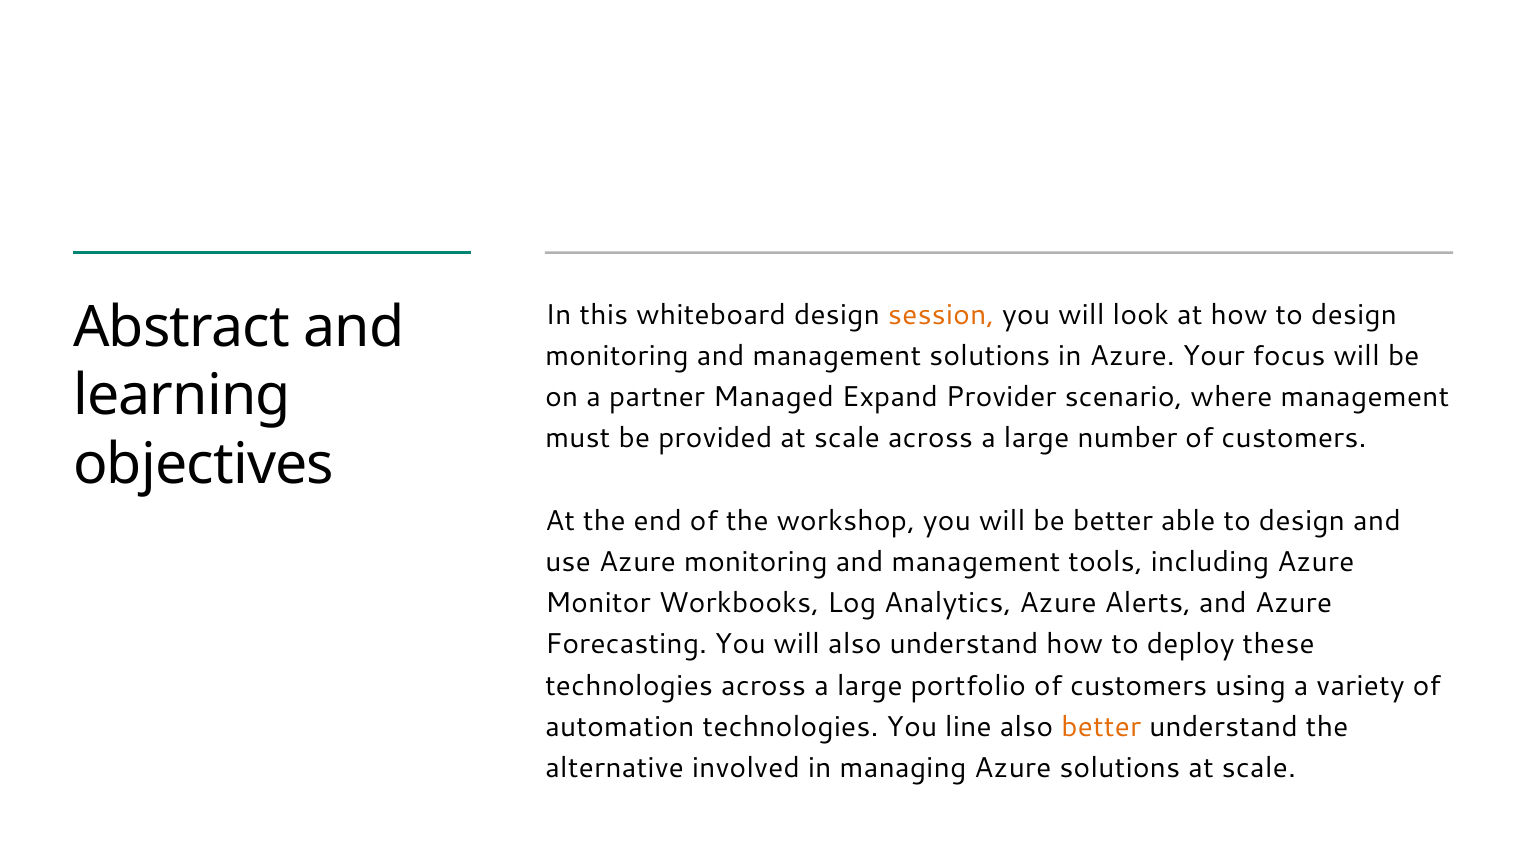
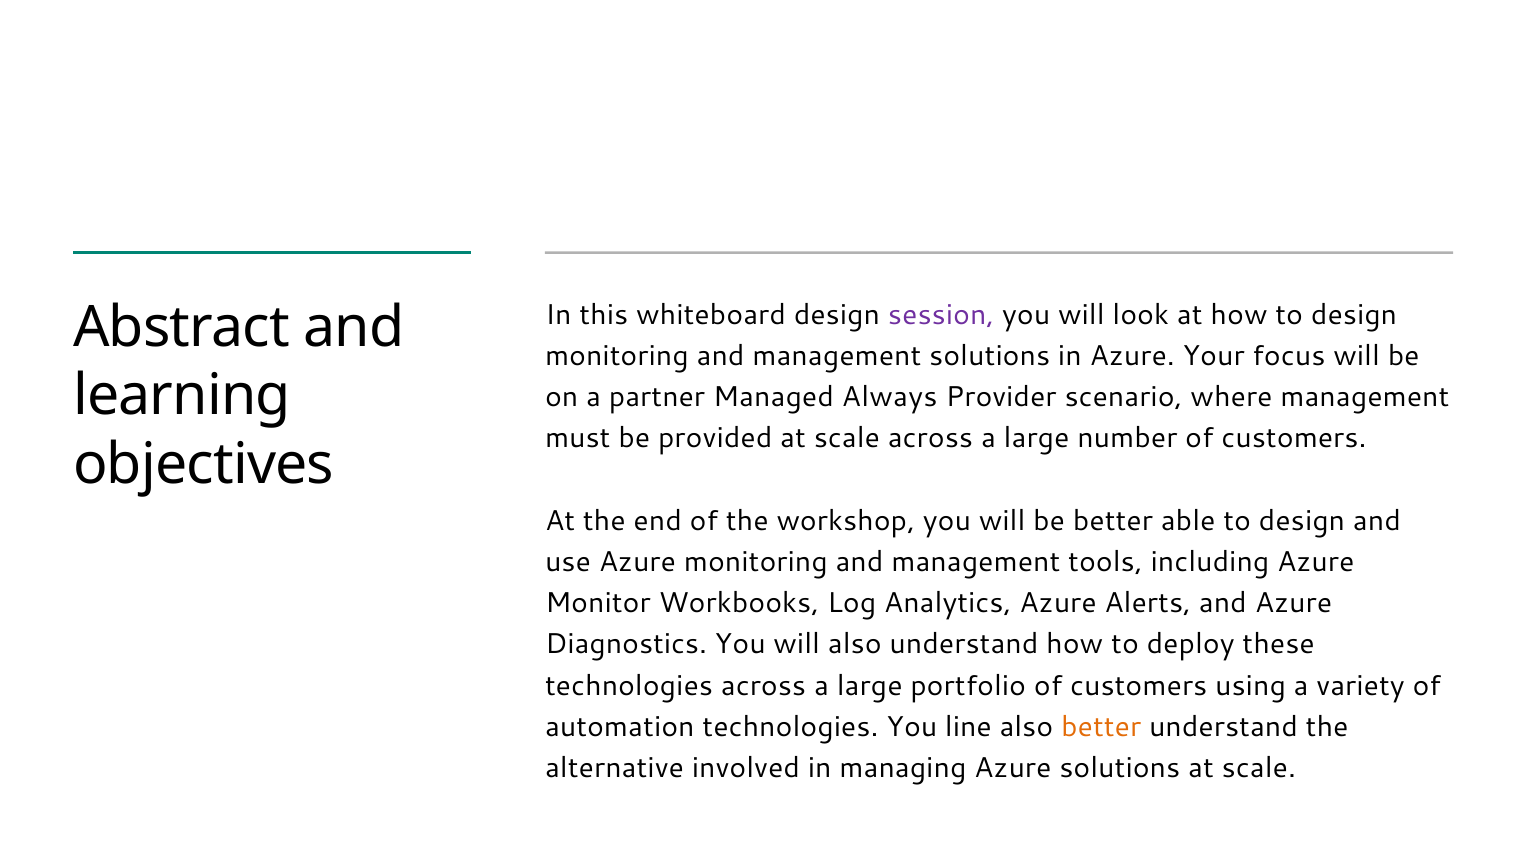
session colour: orange -> purple
Expand: Expand -> Always
Forecasting: Forecasting -> Diagnostics
